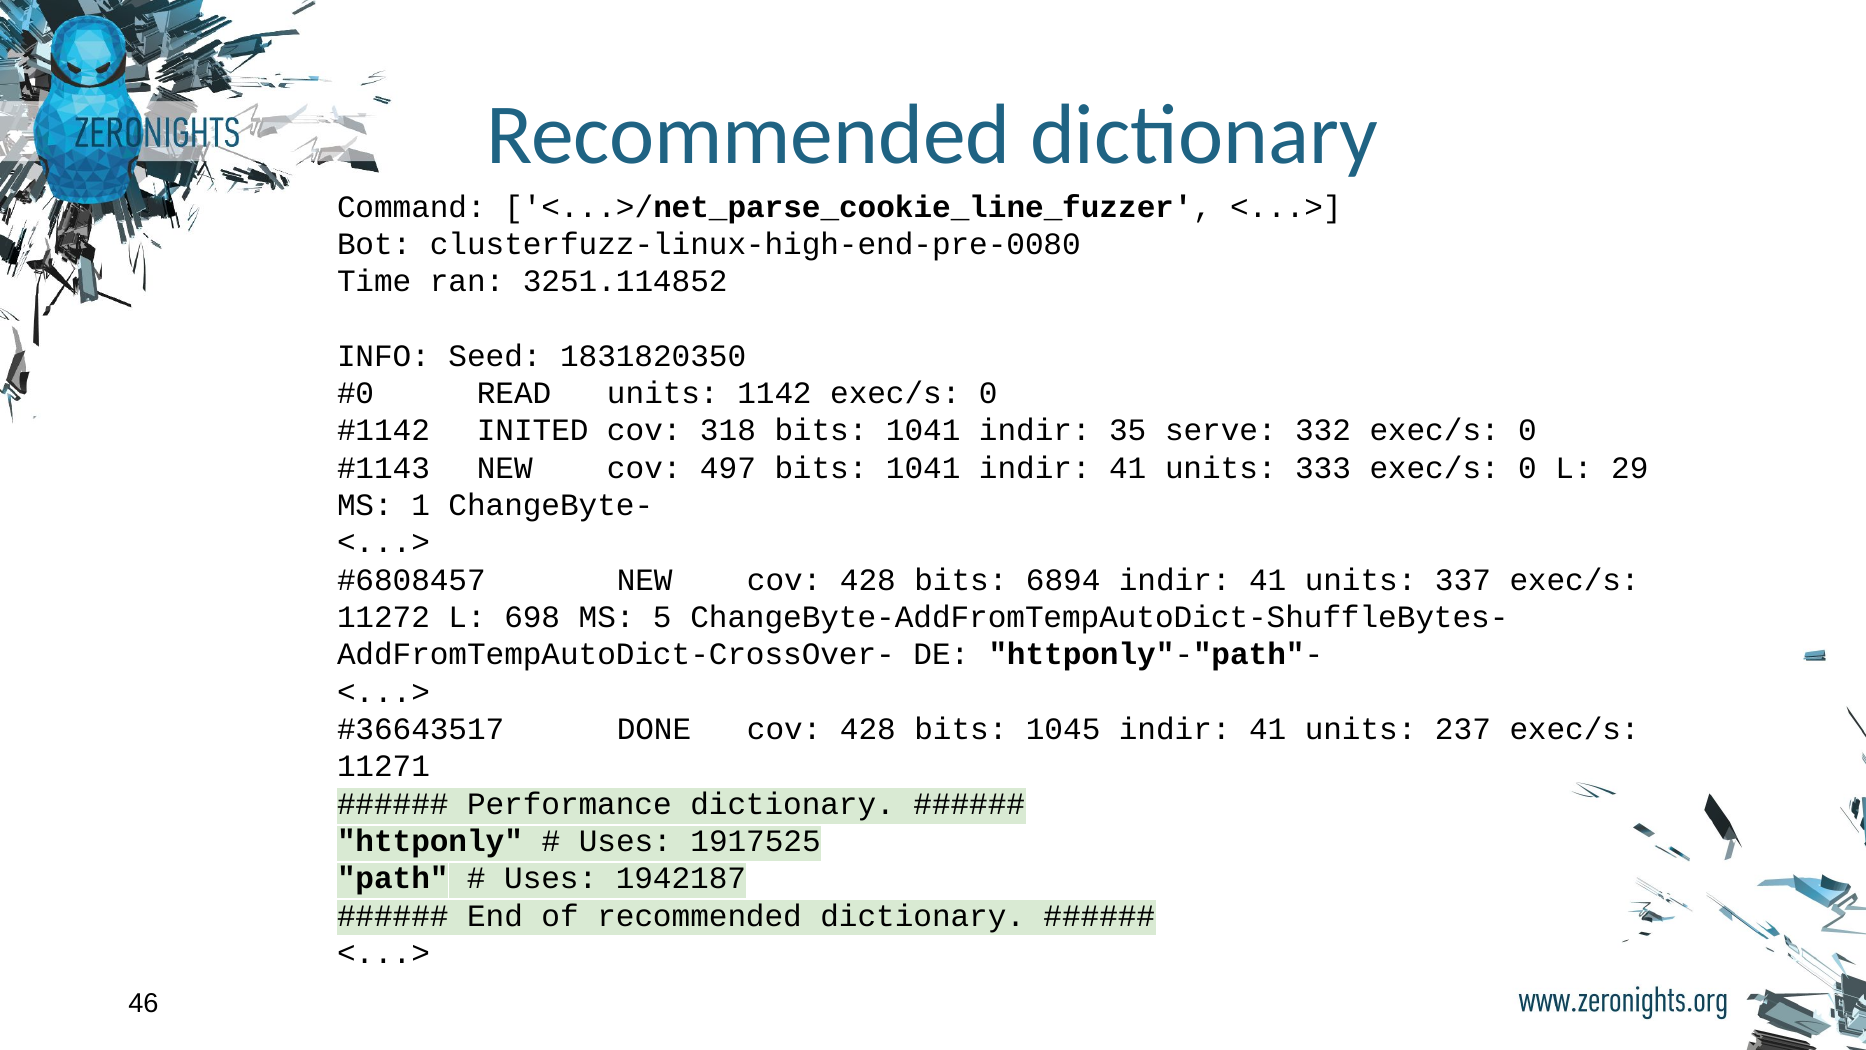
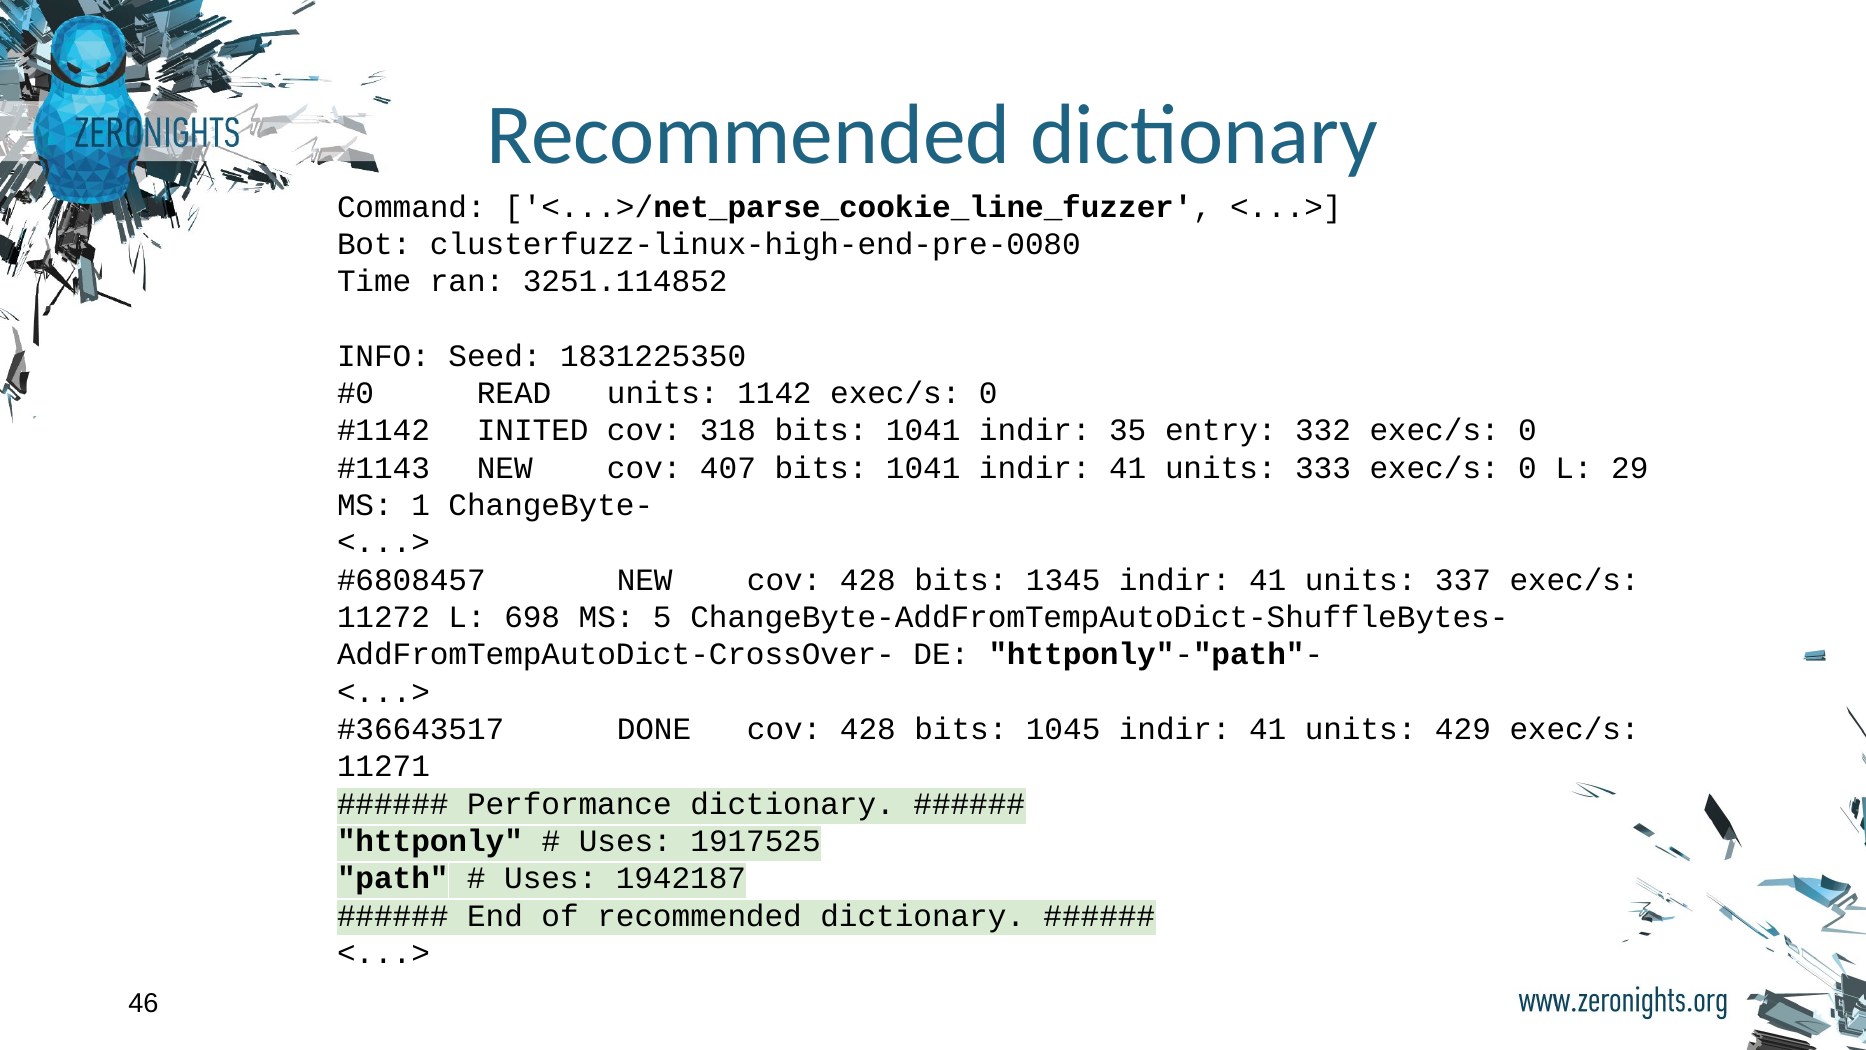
1831820350: 1831820350 -> 1831225350
serve: serve -> entry
497: 497 -> 407
6894: 6894 -> 1345
237: 237 -> 429
